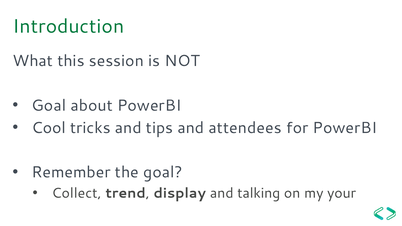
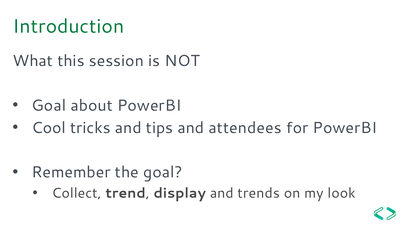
talking: talking -> trends
your: your -> look
